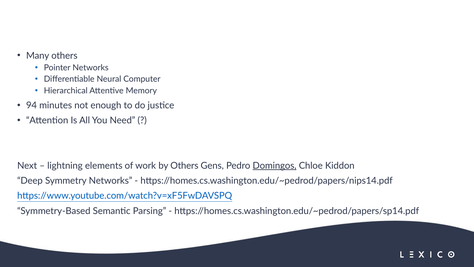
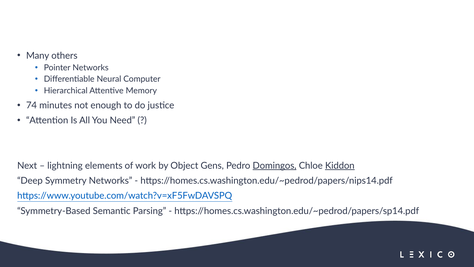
94: 94 -> 74
by Others: Others -> Object
Kiddon underline: none -> present
